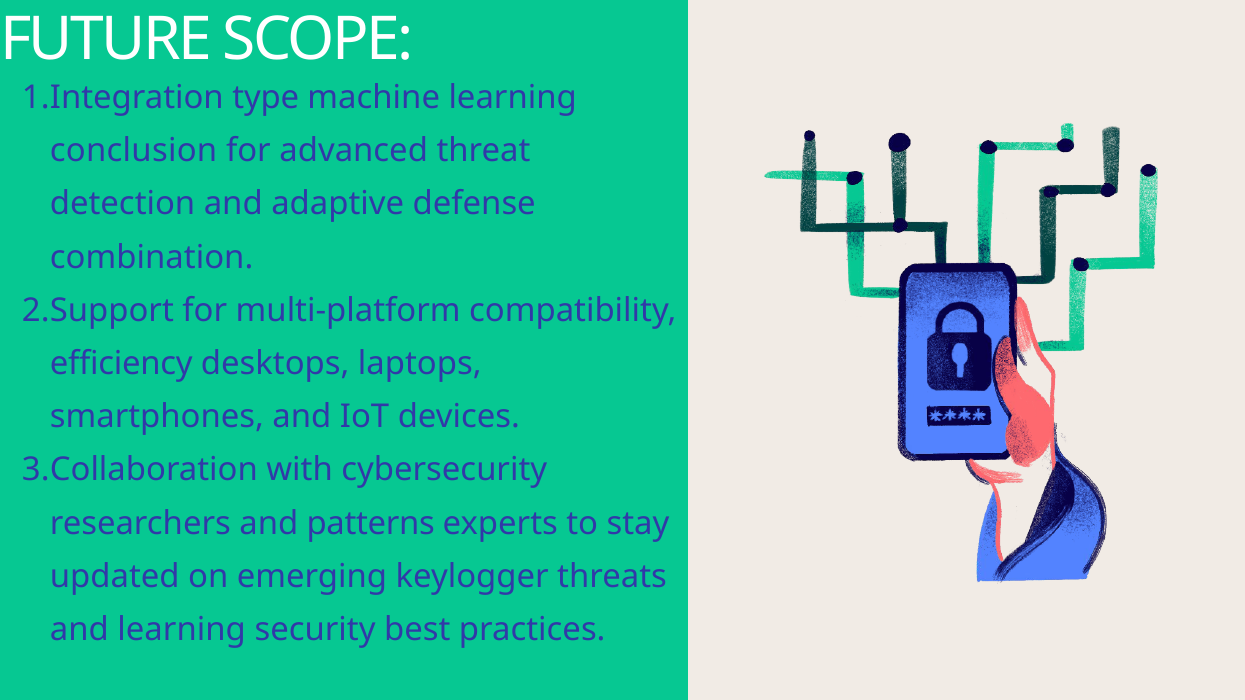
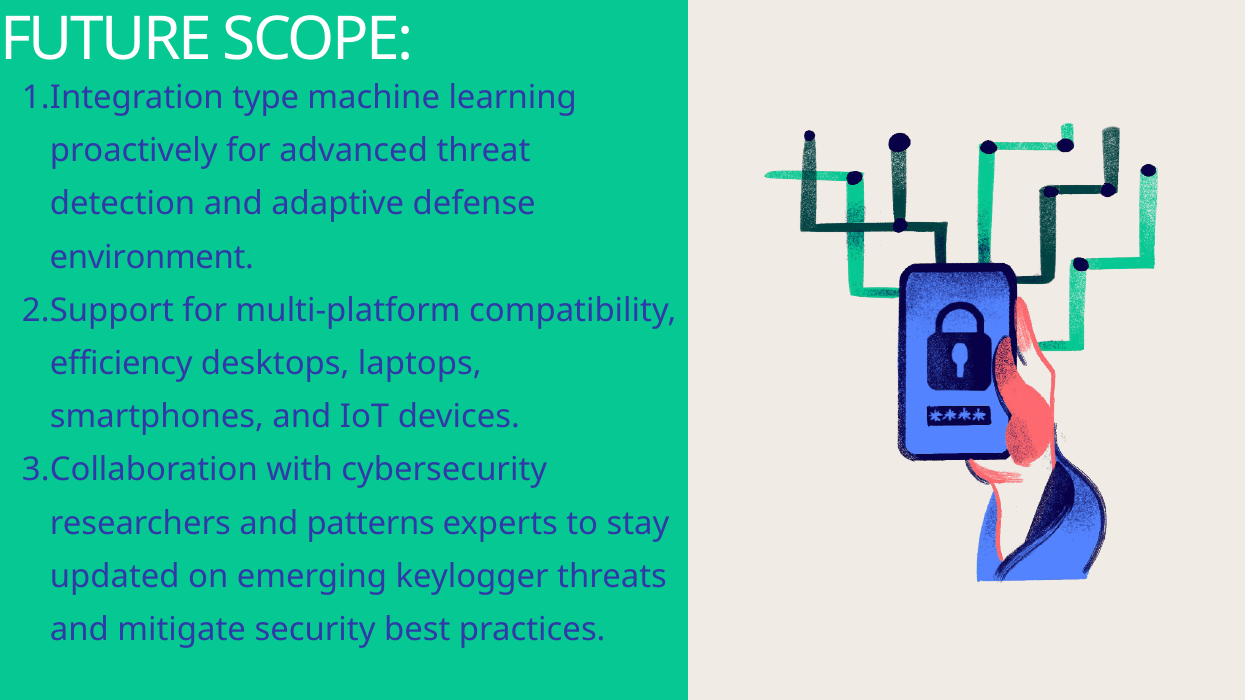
conclusion: conclusion -> proactively
combination: combination -> environment
and learning: learning -> mitigate
